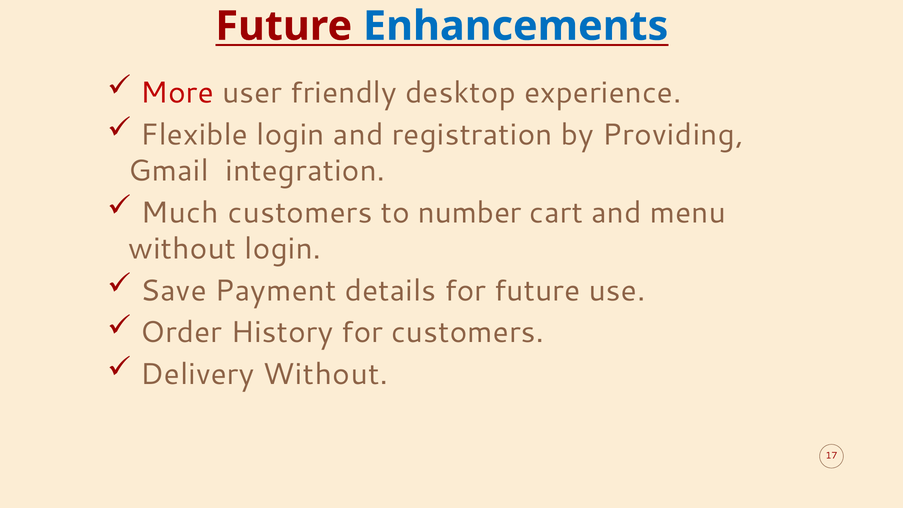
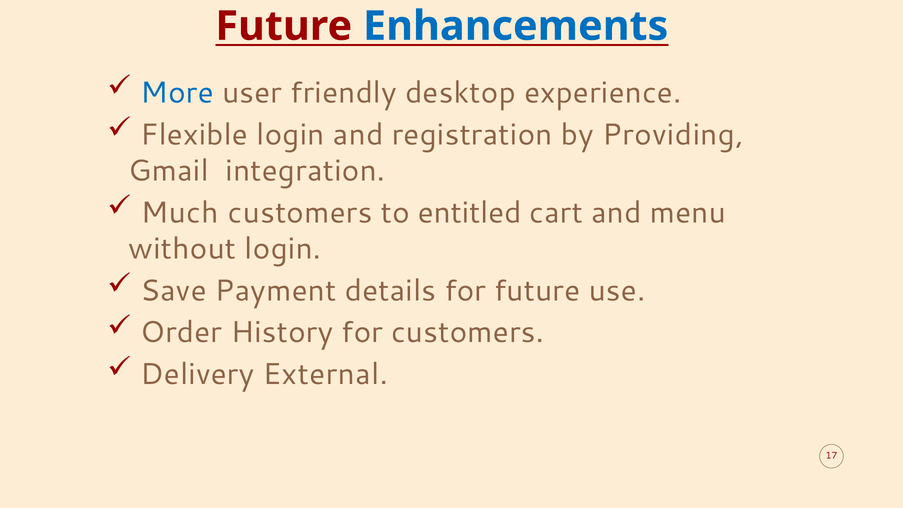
More colour: red -> blue
number: number -> entitled
Delivery Without: Without -> External
